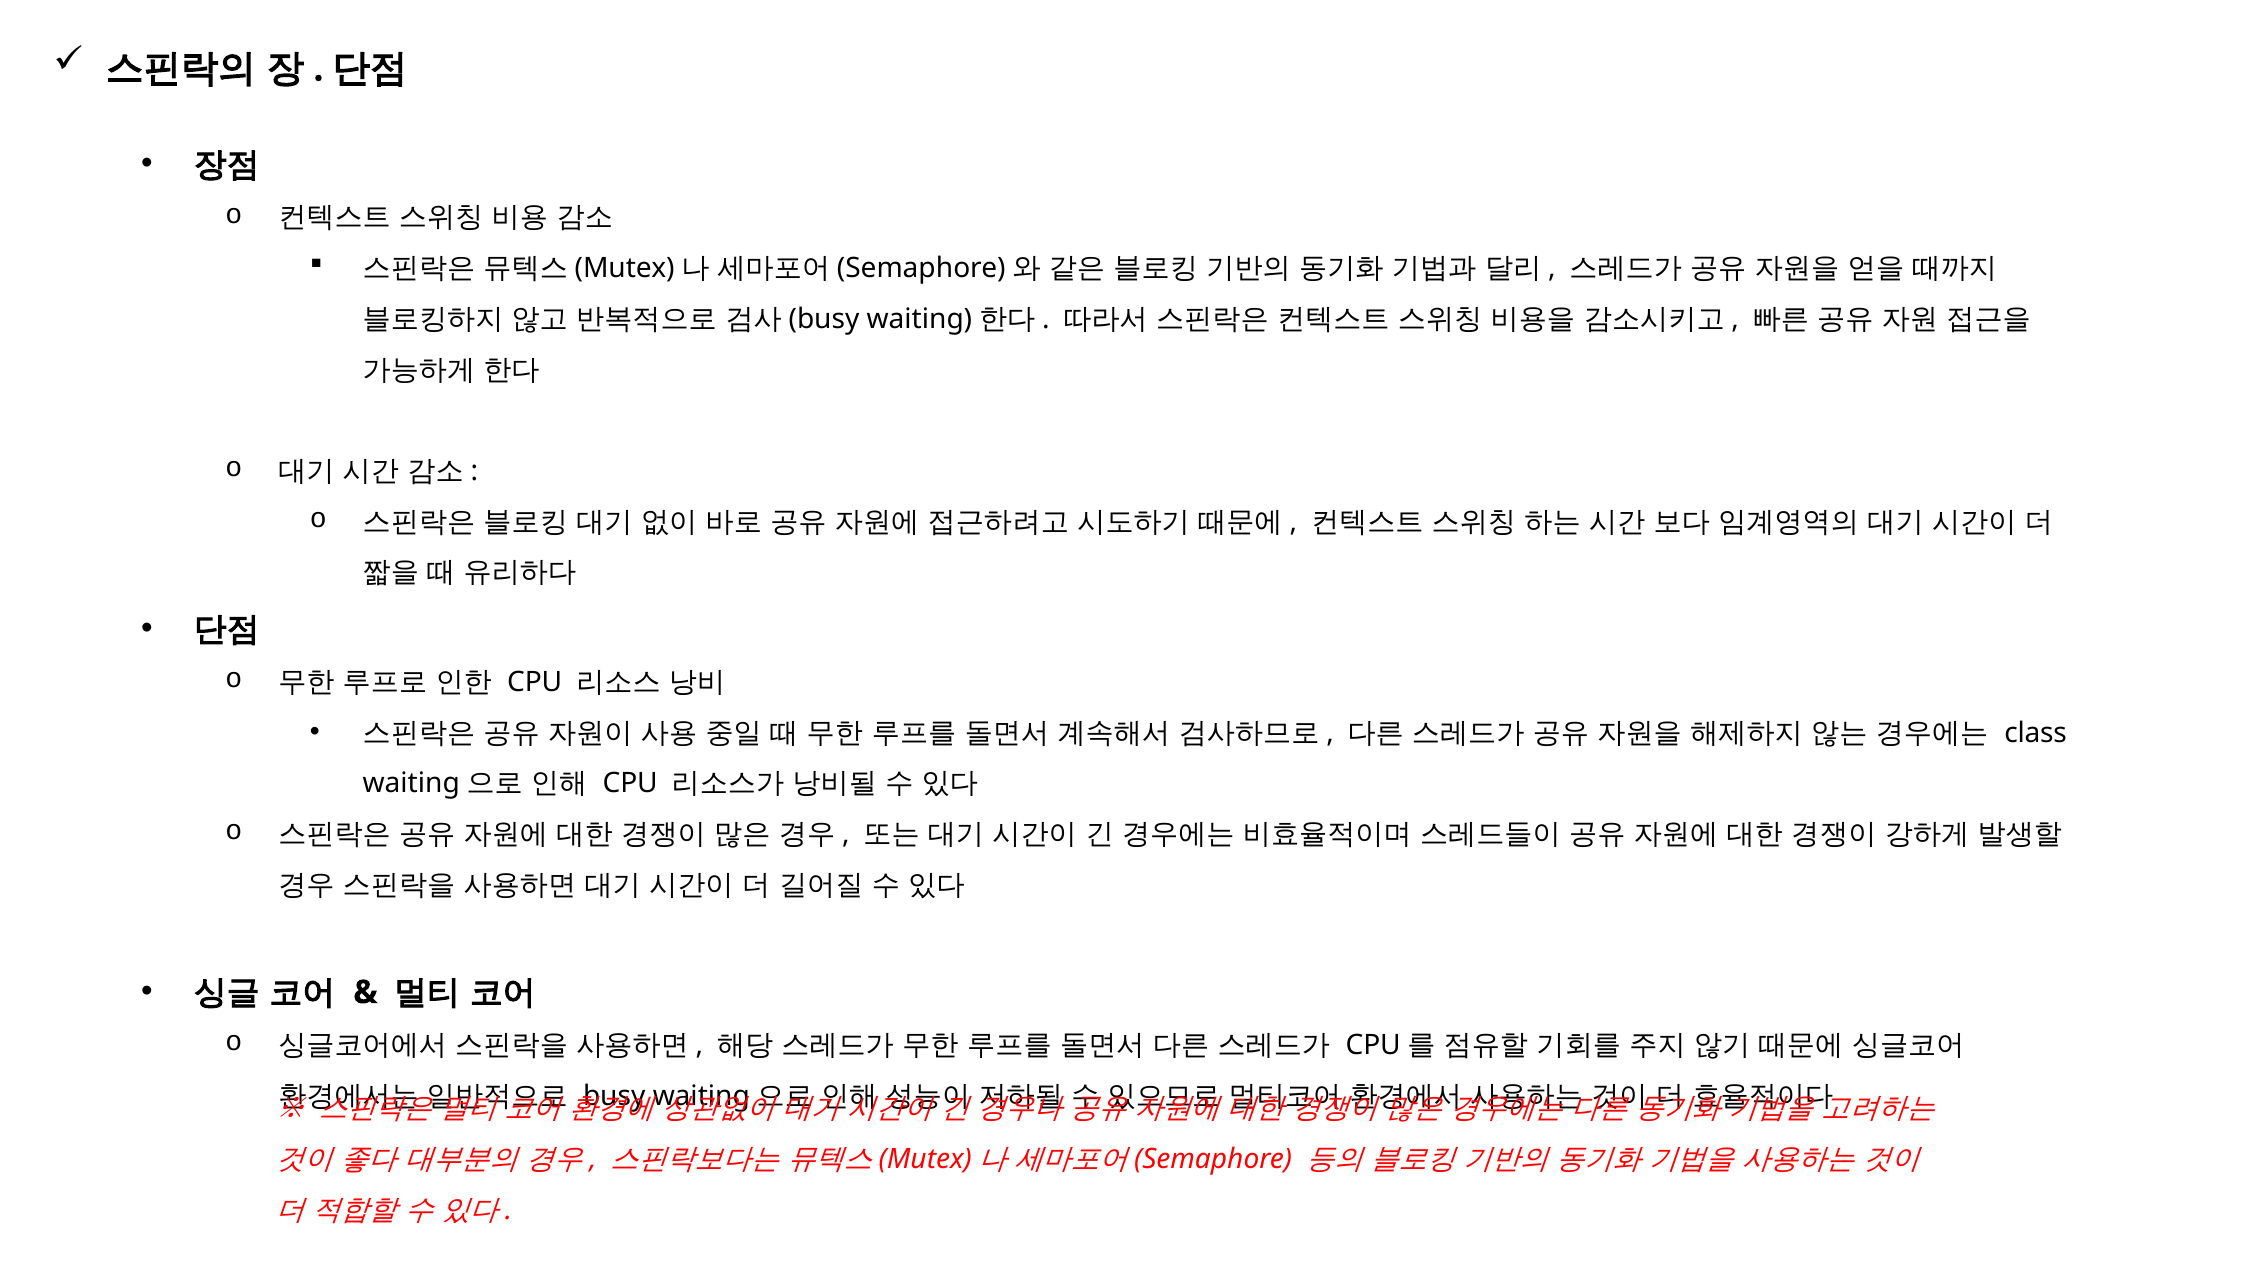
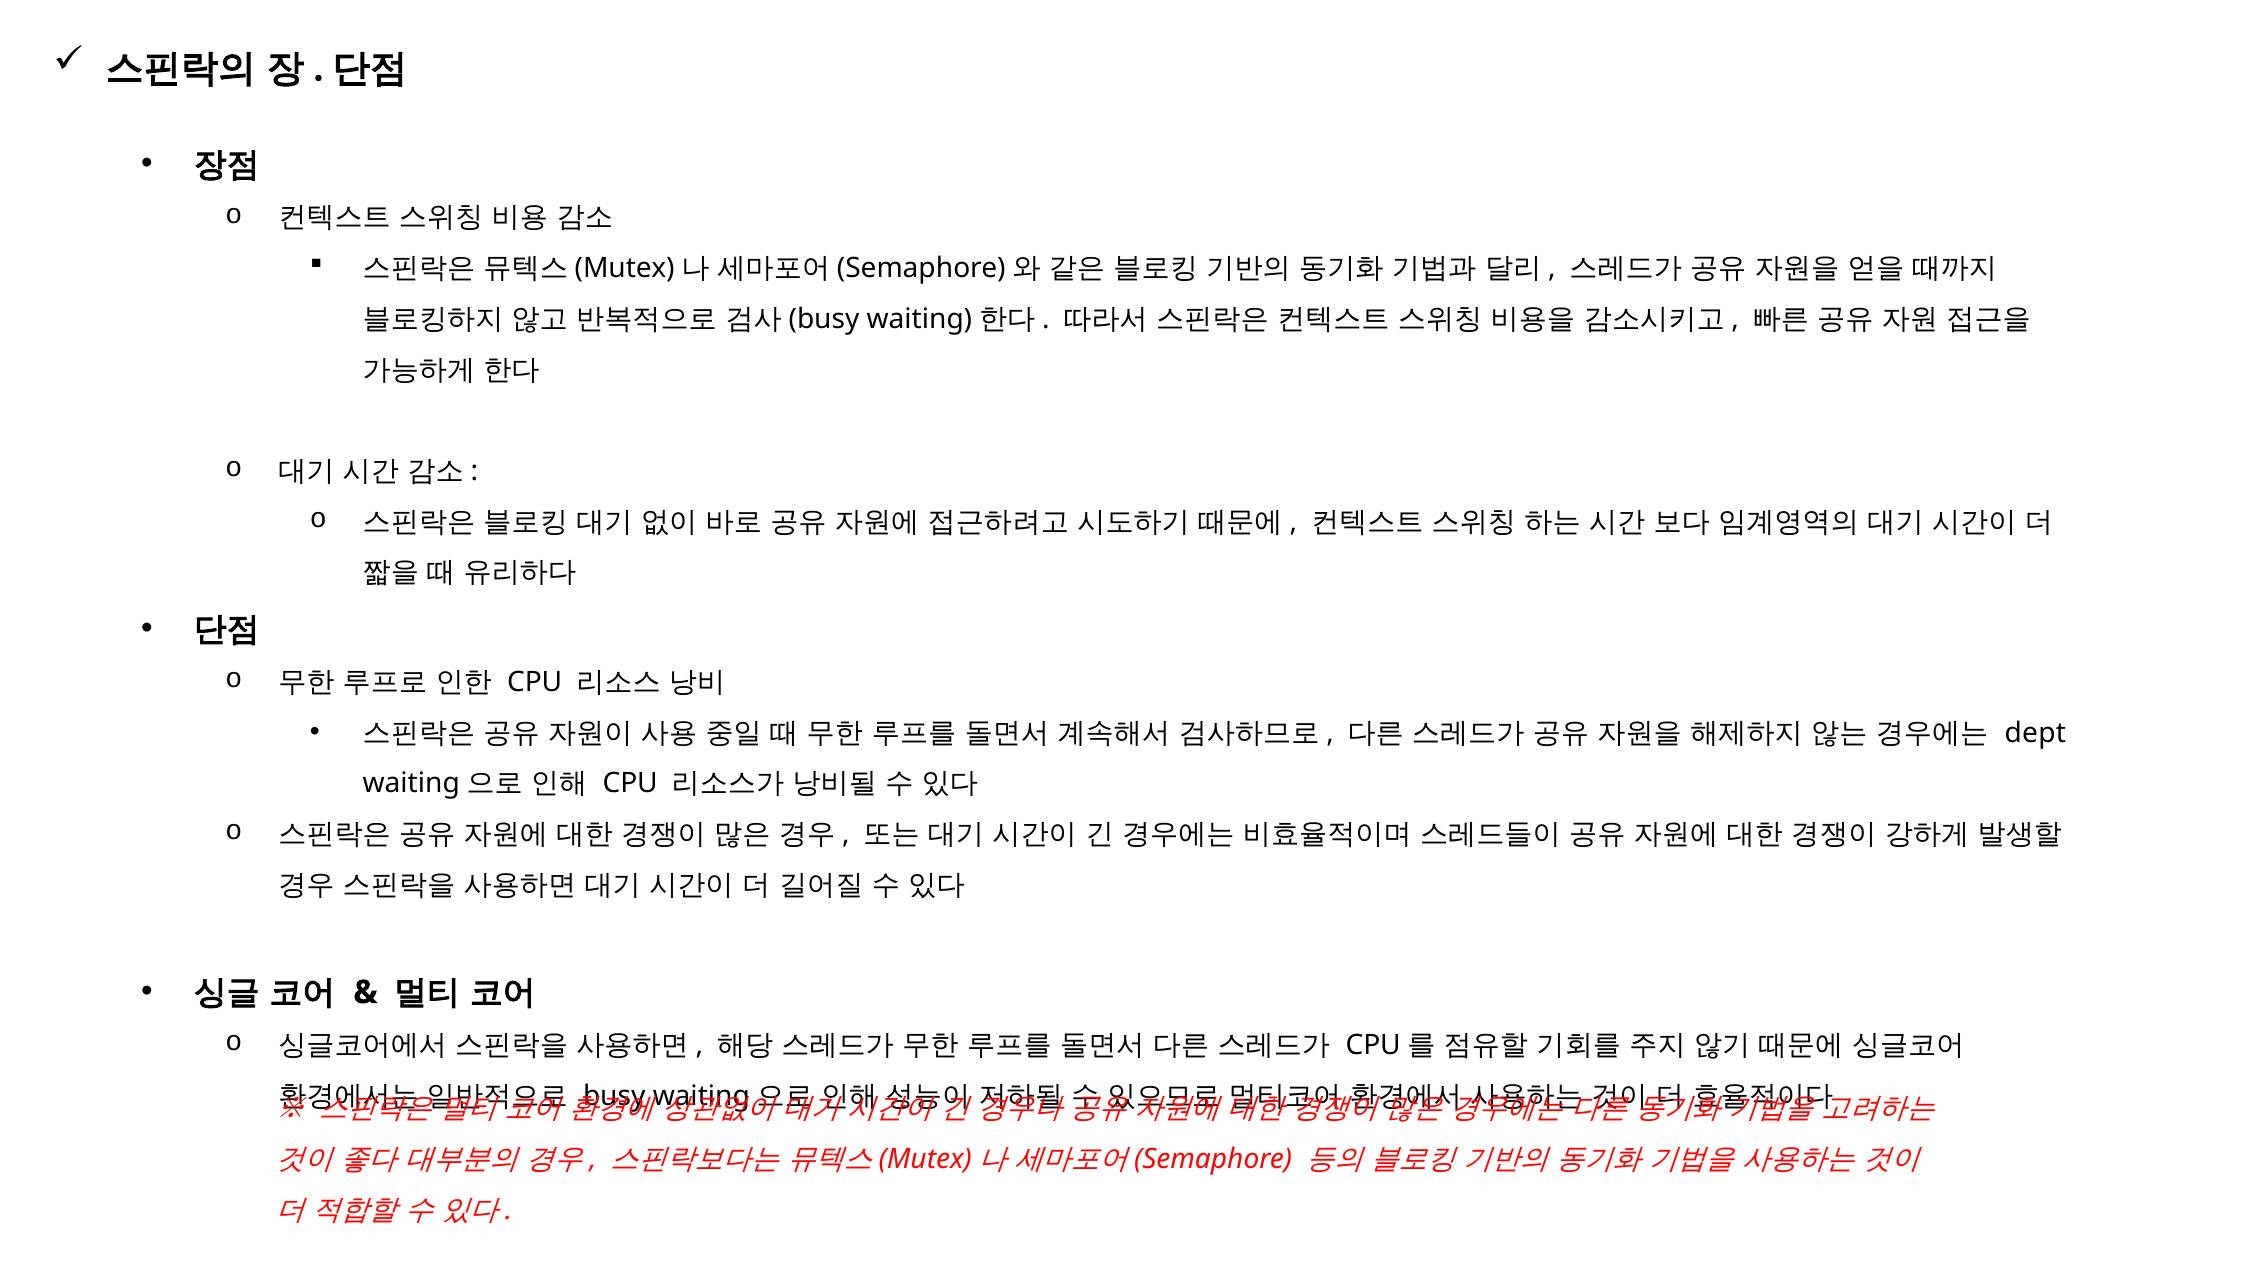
class: class -> dept
